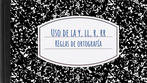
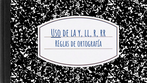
Uso underline: none -> present
